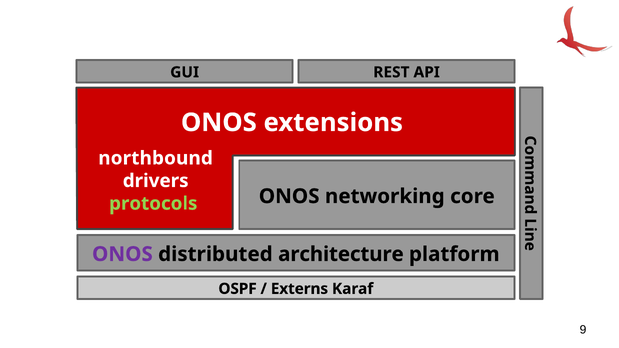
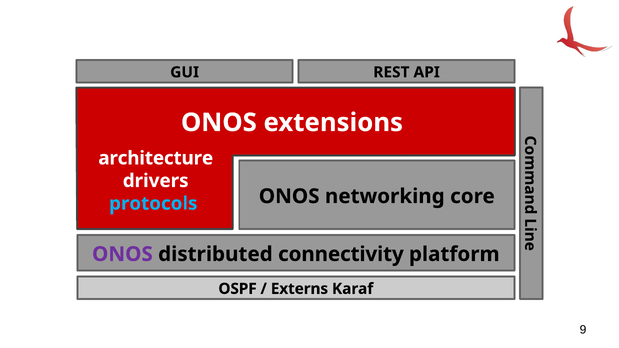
northbound: northbound -> architecture
protocols colour: light green -> light blue
architecture: architecture -> connectivity
